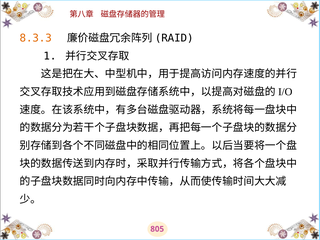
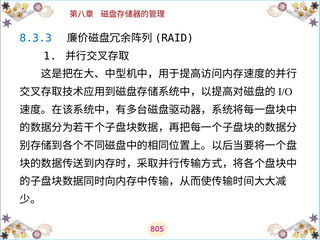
8.3.3 colour: orange -> blue
